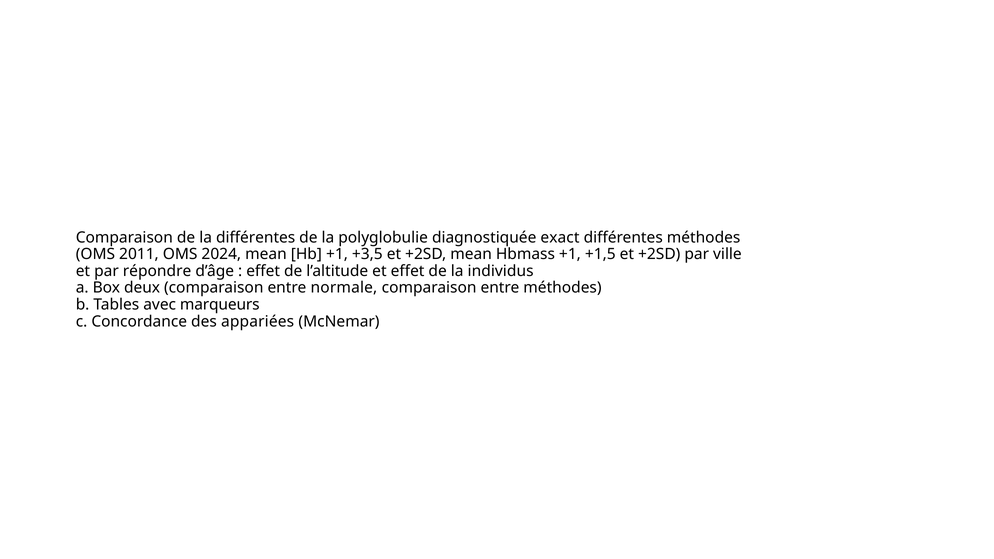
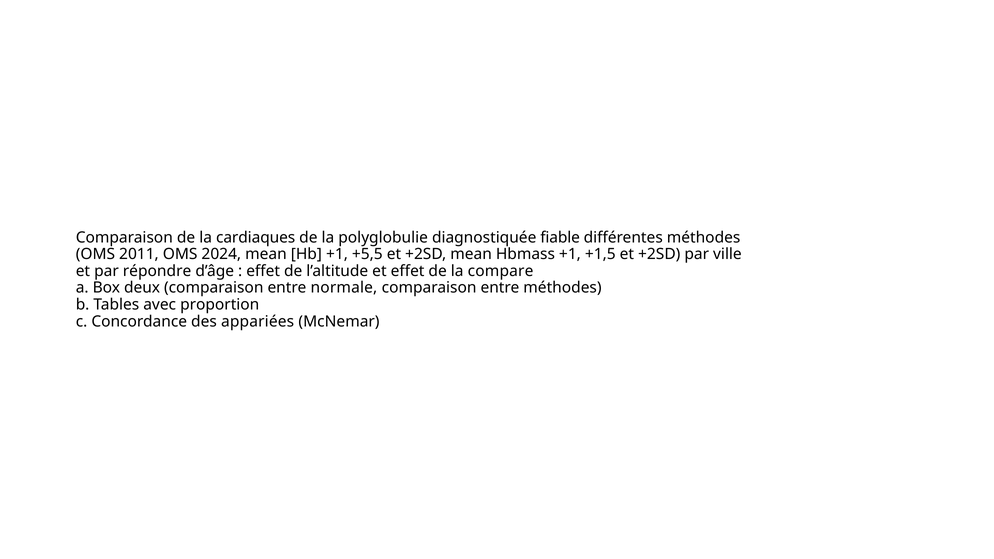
la différentes: différentes -> cardiaques
exact: exact -> fiable
+3,5: +3,5 -> +5,5
individus: individus -> compare
marqueurs: marqueurs -> proportion
